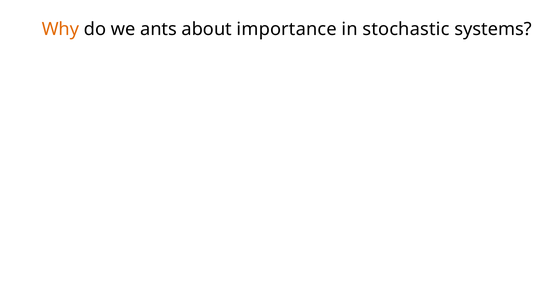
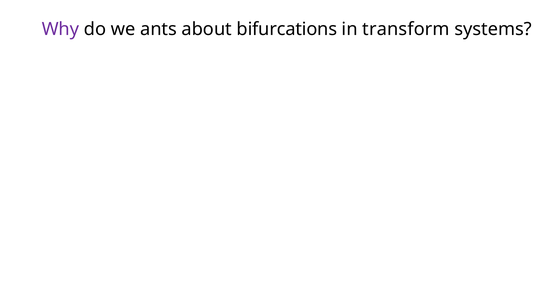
Why colour: orange -> purple
importance: importance -> bifurcations
stochastic: stochastic -> transform
